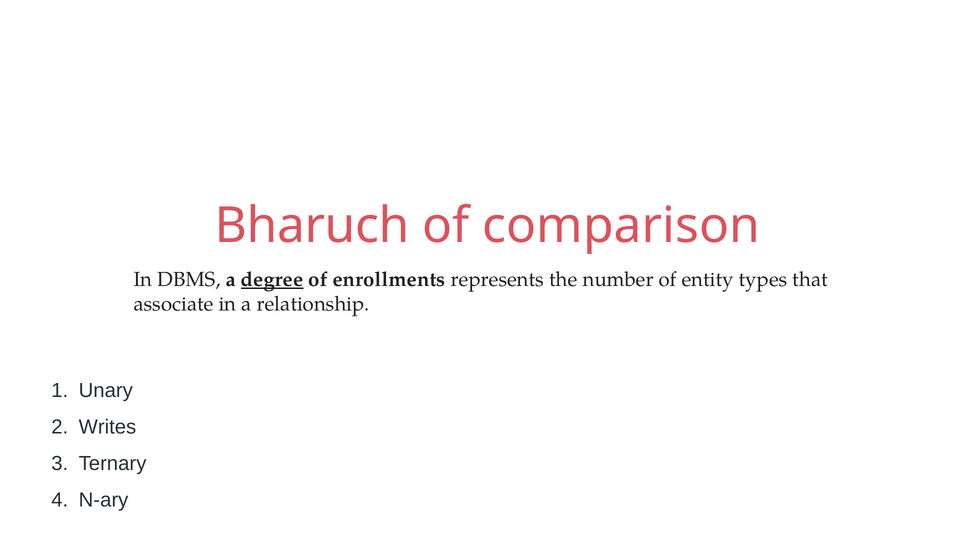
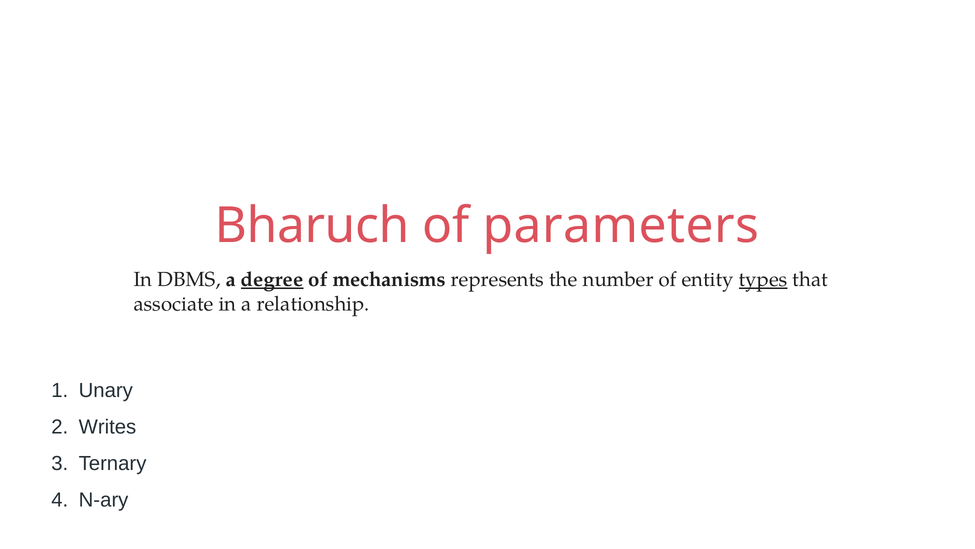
comparison: comparison -> parameters
enrollments: enrollments -> mechanisms
types underline: none -> present
